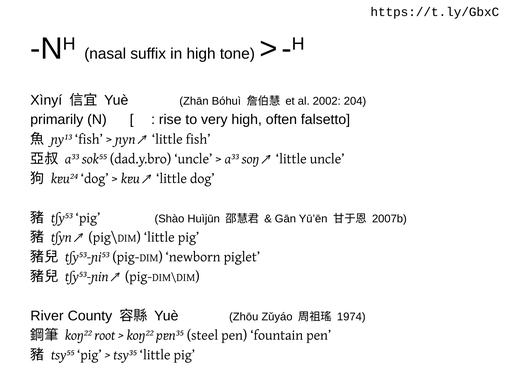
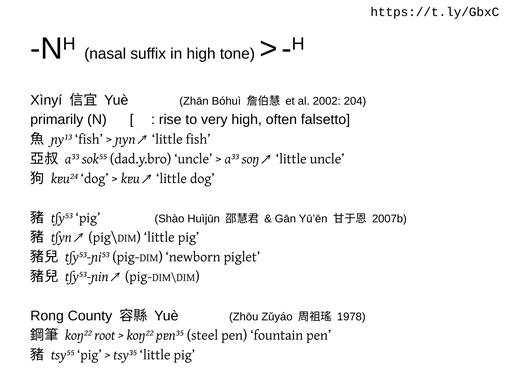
River: River -> Rong
1974: 1974 -> 1978
